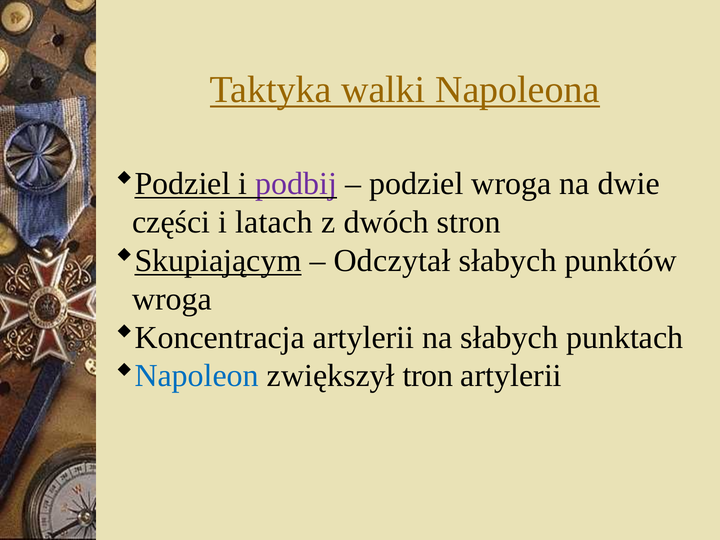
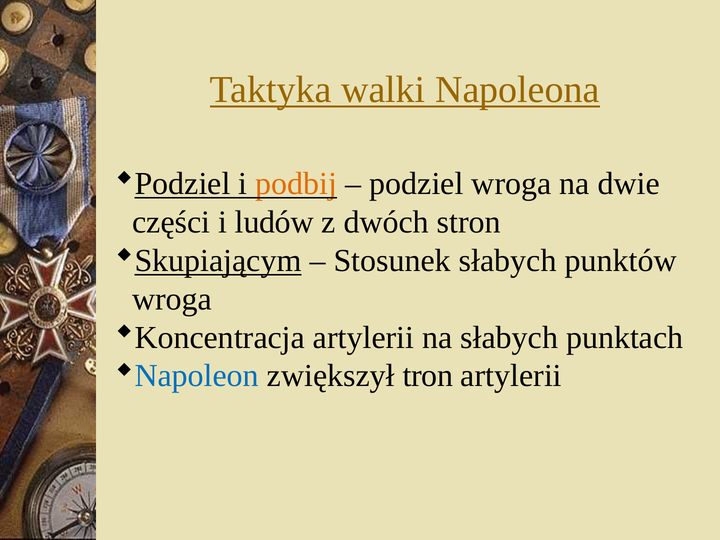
podbij colour: purple -> orange
latach: latach -> ludów
Odczytał: Odczytał -> Stosunek
